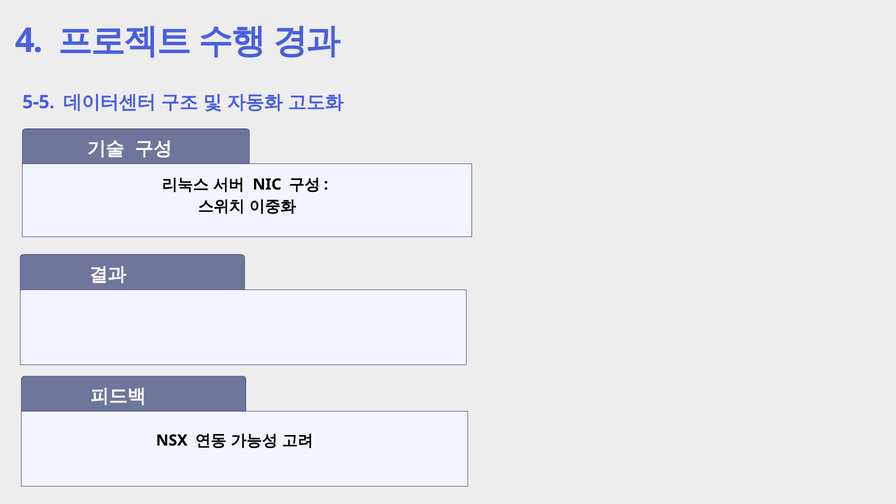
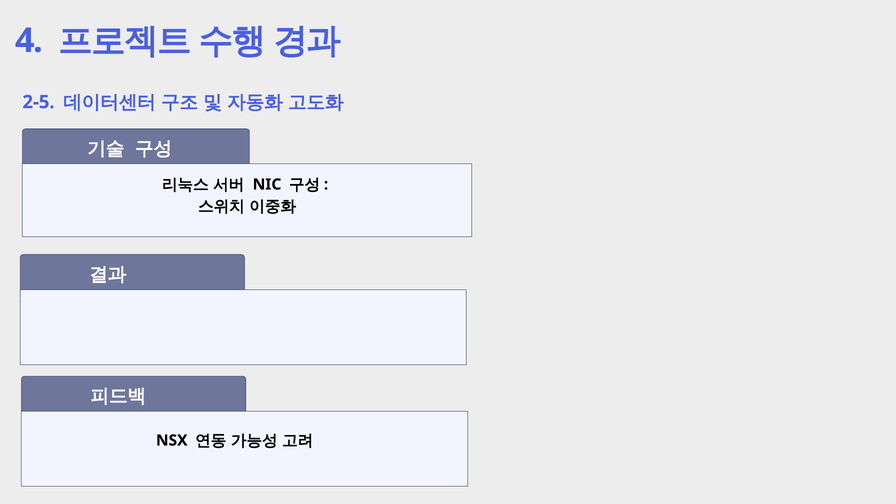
5-5: 5-5 -> 2-5
